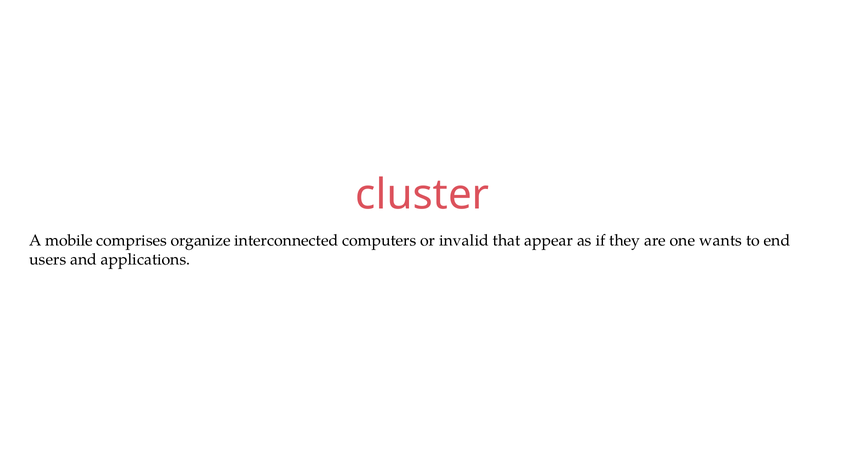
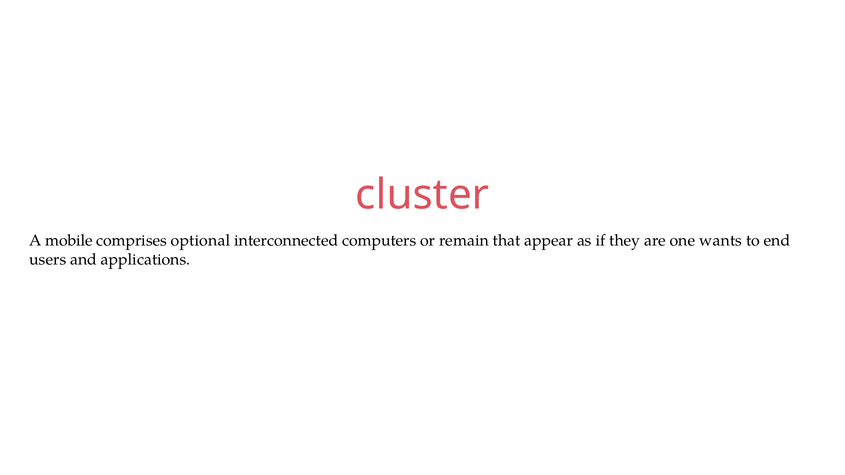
organize: organize -> optional
invalid: invalid -> remain
